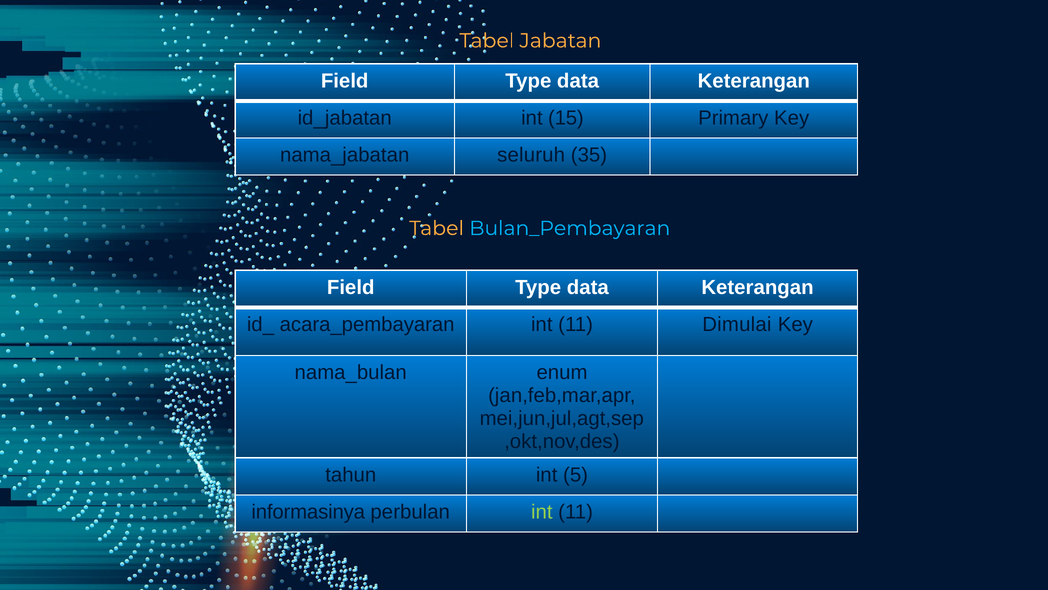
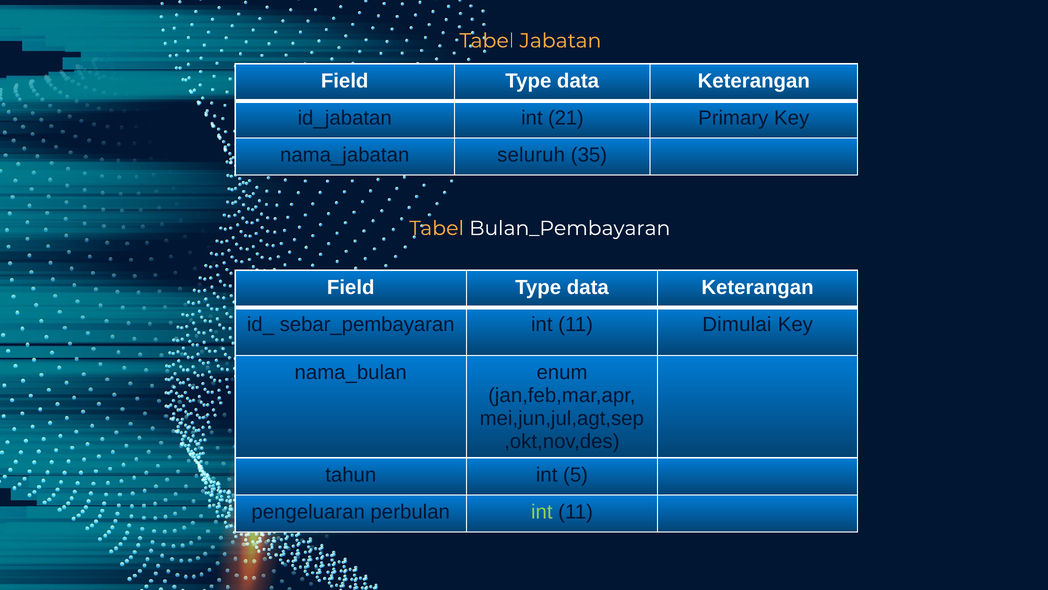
15: 15 -> 21
Bulan_Pembayaran colour: light blue -> white
acara_pembayaran: acara_pembayaran -> sebar_pembayaran
informasinya: informasinya -> pengeluaran
